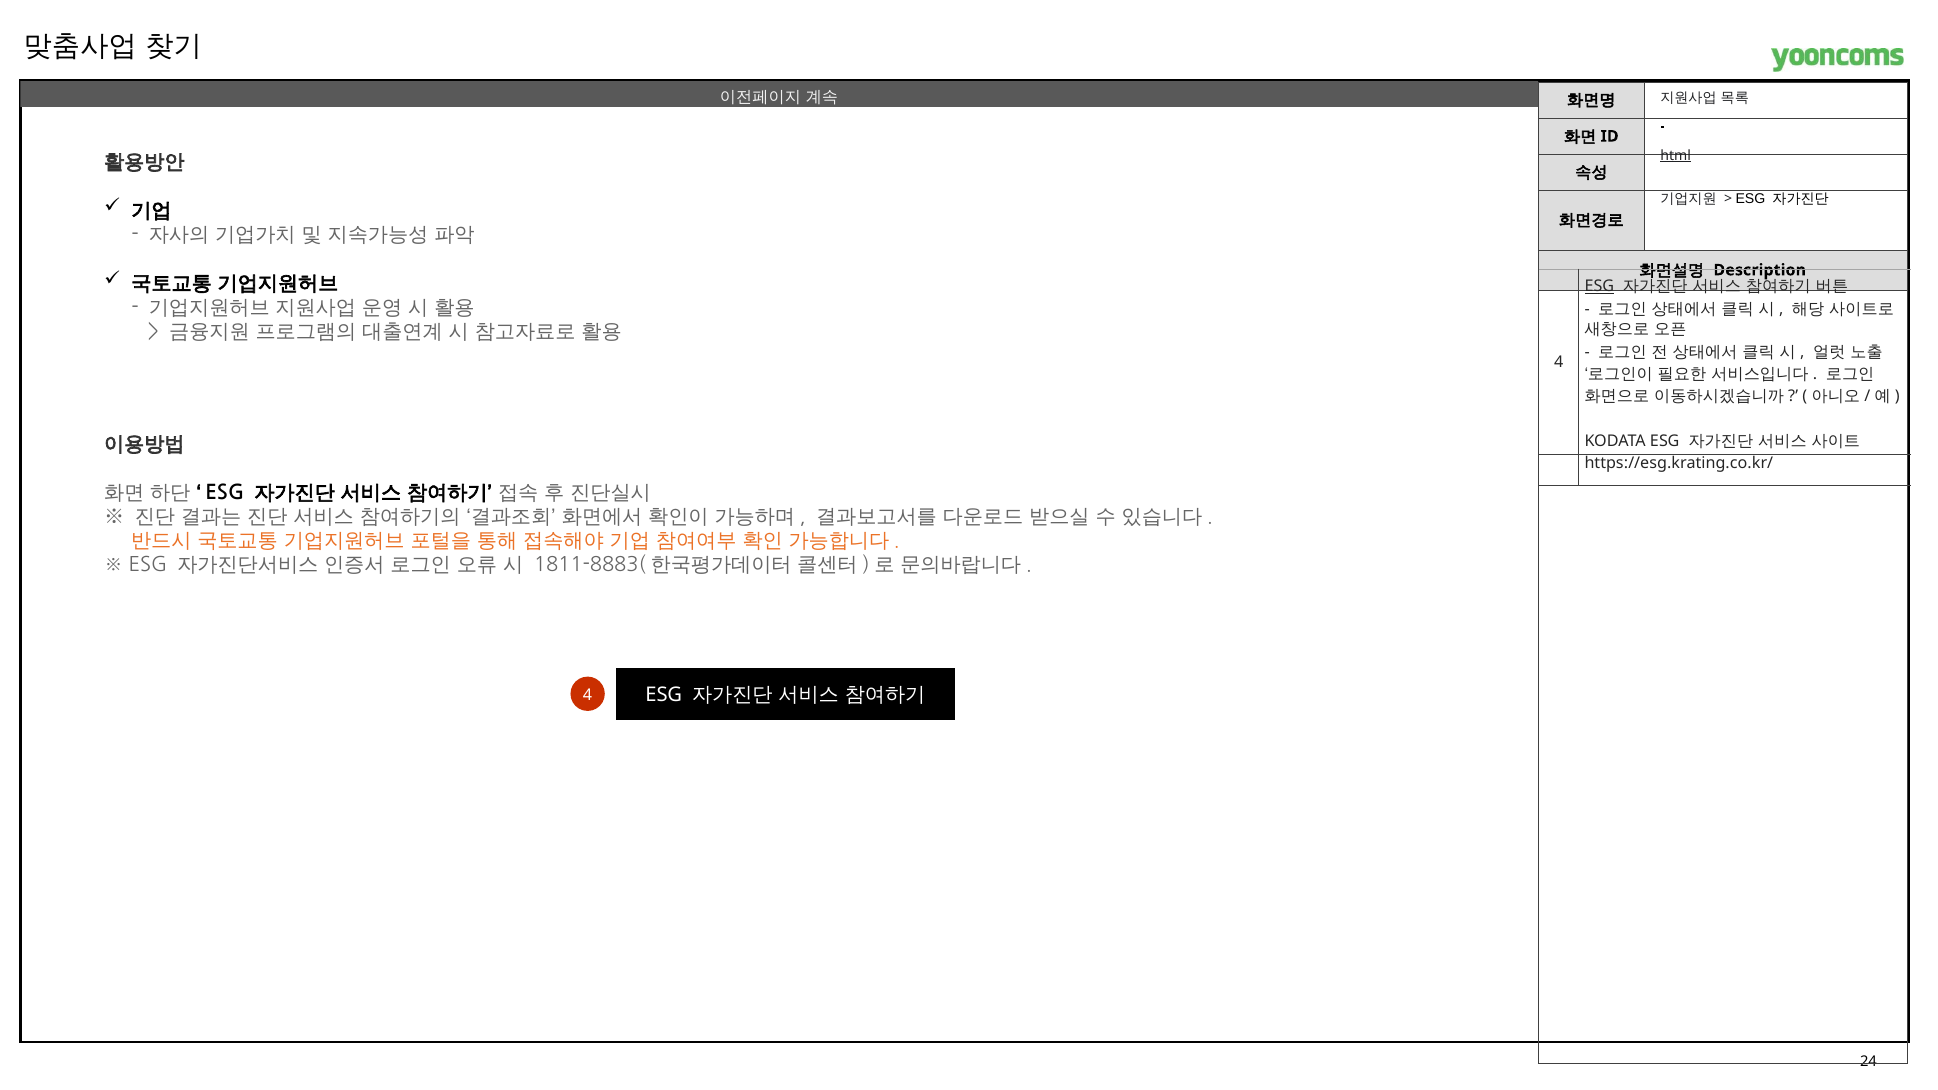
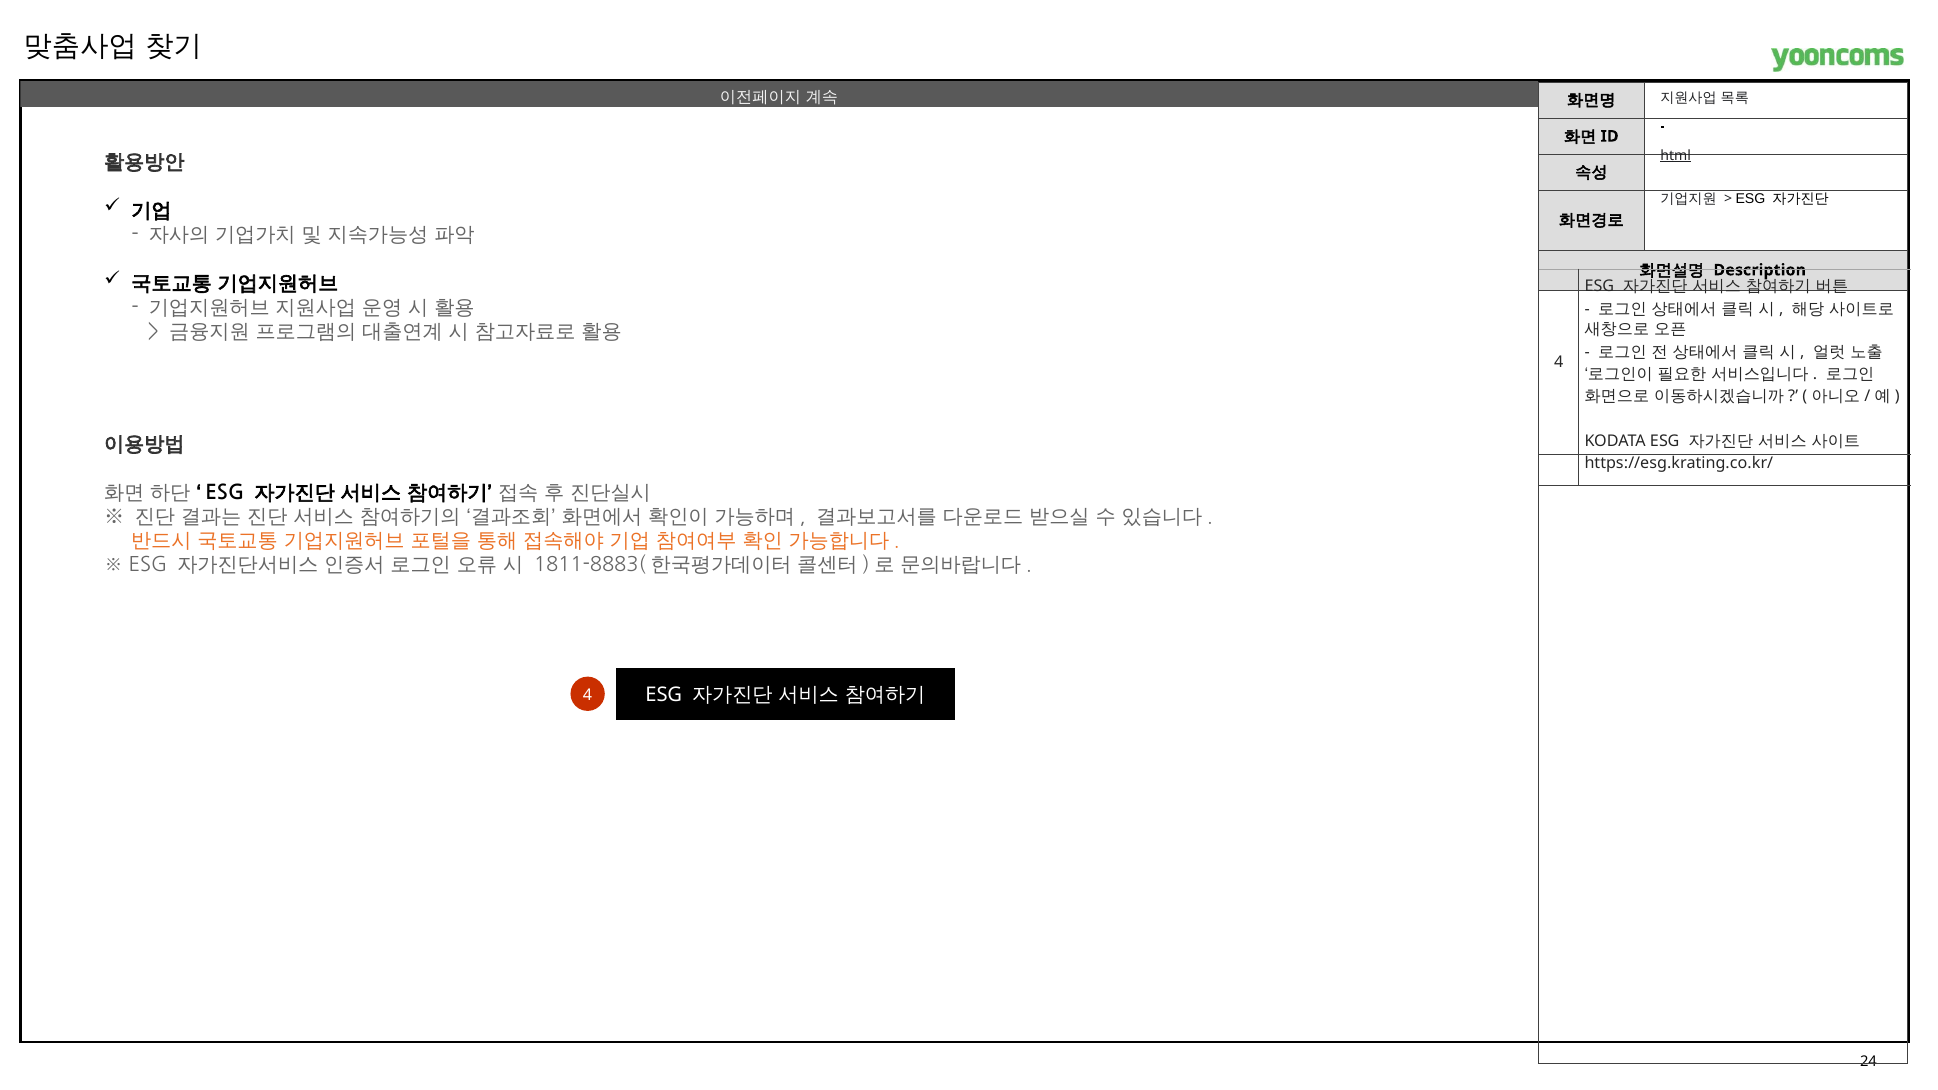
ESG at (1599, 287) underline: present -> none
